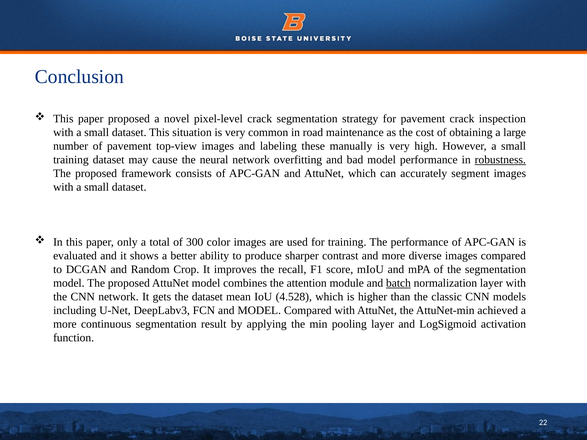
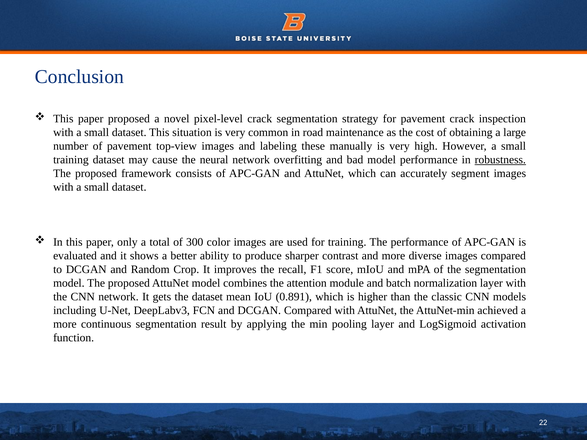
batch underline: present -> none
4.528: 4.528 -> 0.891
and MODEL: MODEL -> DCGAN
